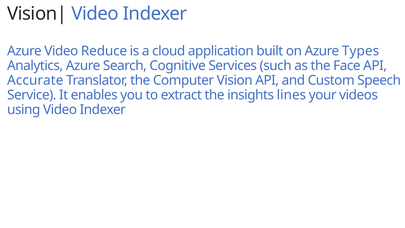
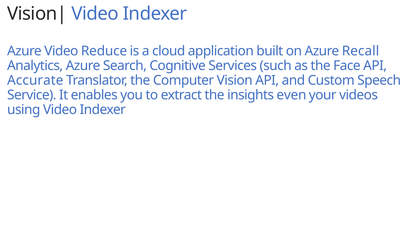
Types: Types -> Recall
lines: lines -> even
